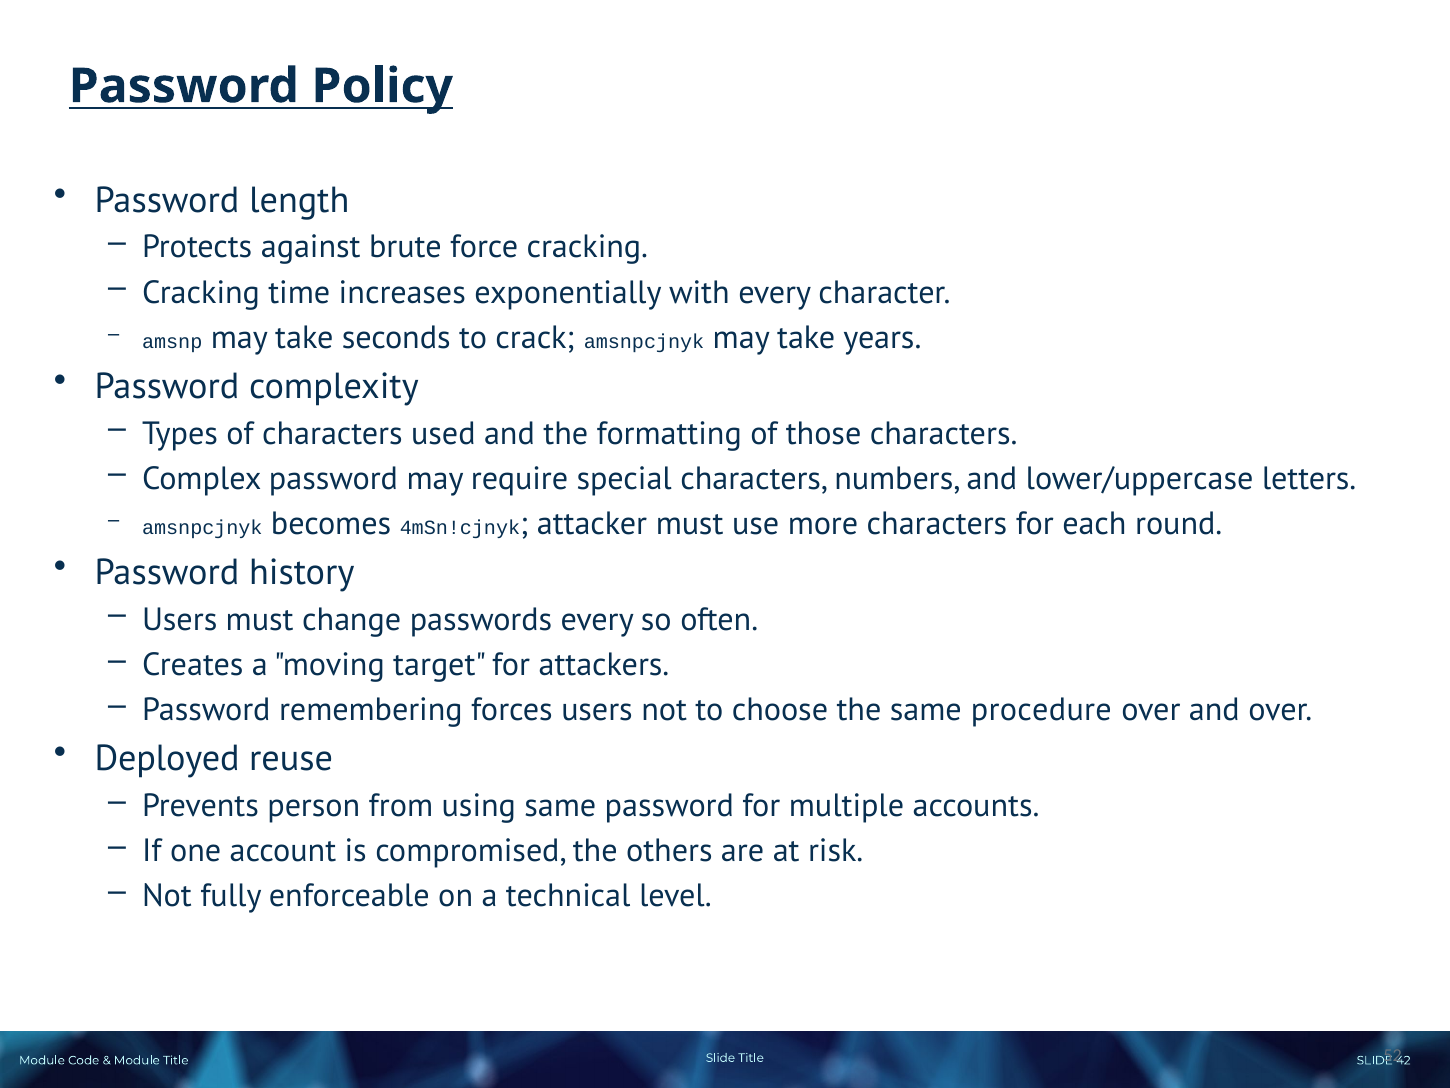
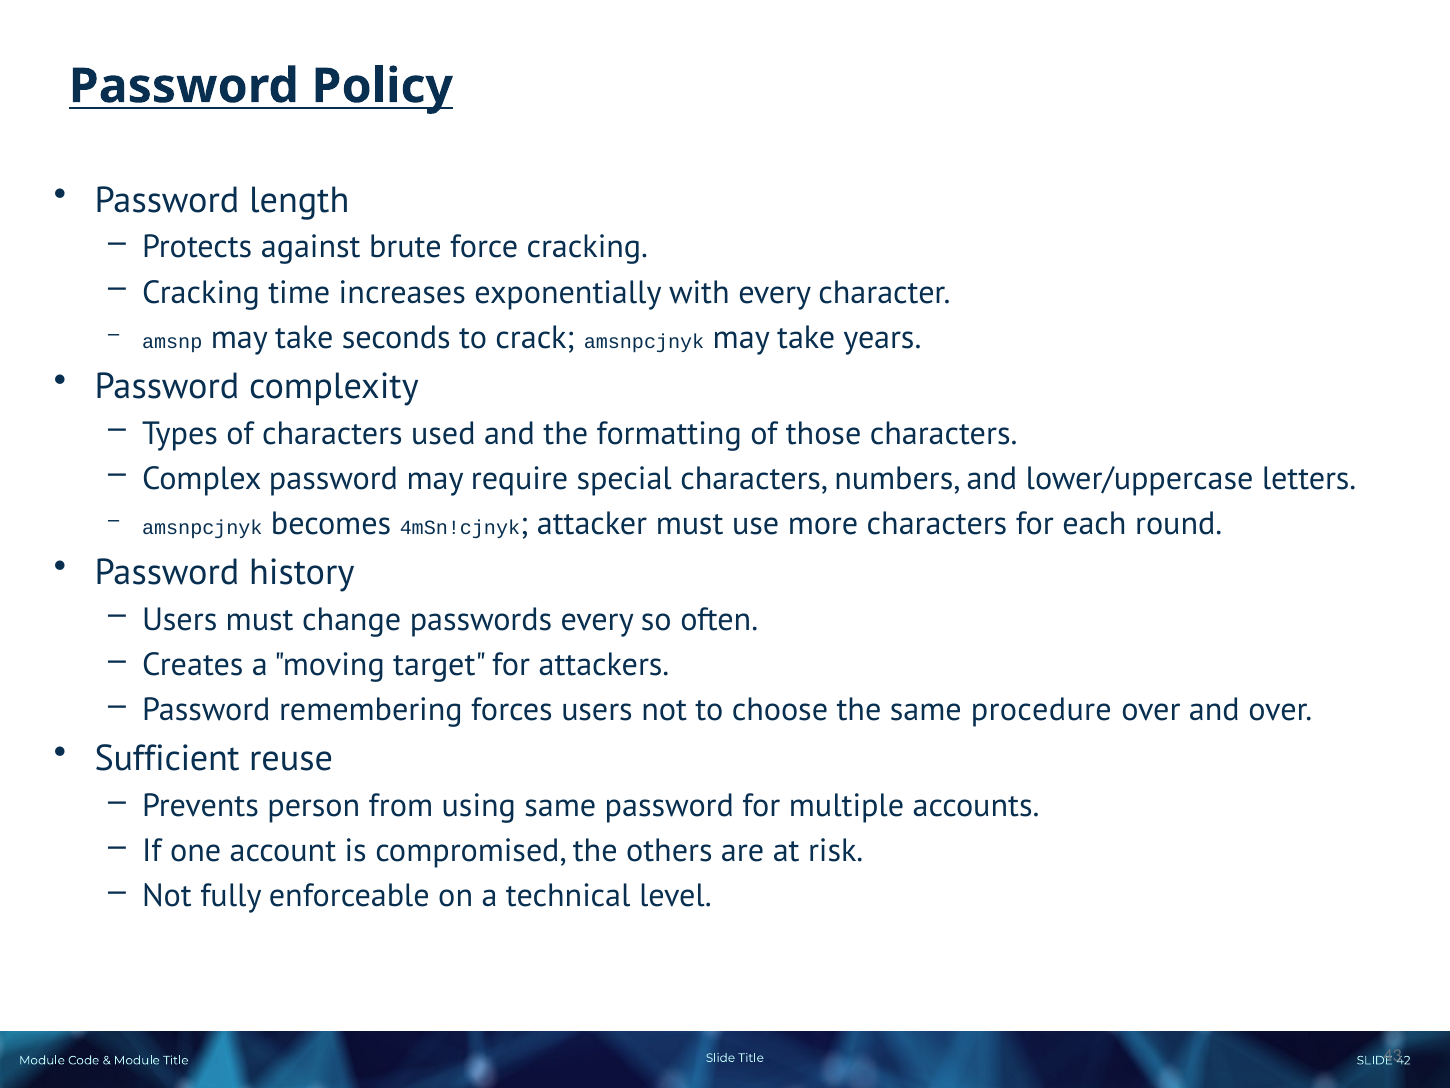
Deployed: Deployed -> Sufficient
52: 52 -> 43
